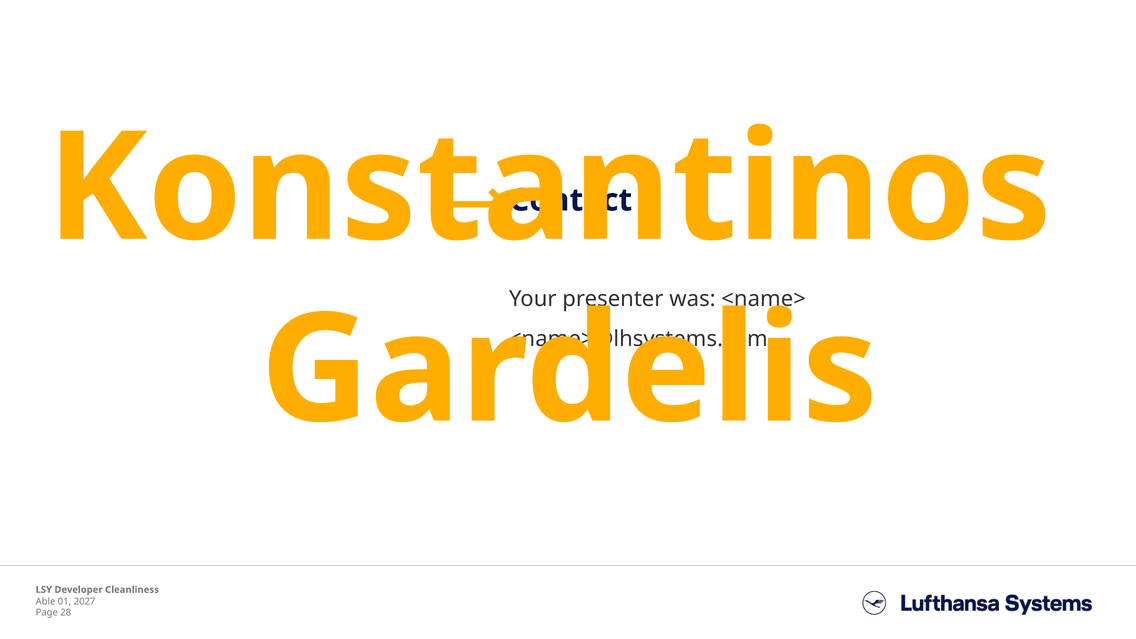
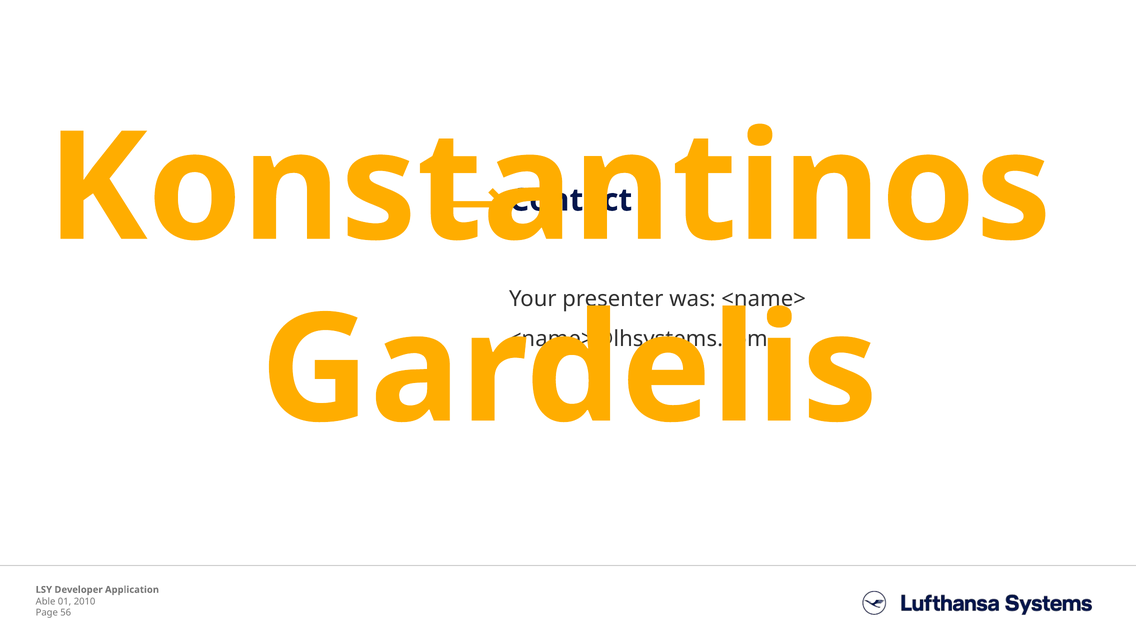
Cleanliness: Cleanliness -> Application
2027: 2027 -> 2010
28: 28 -> 56
